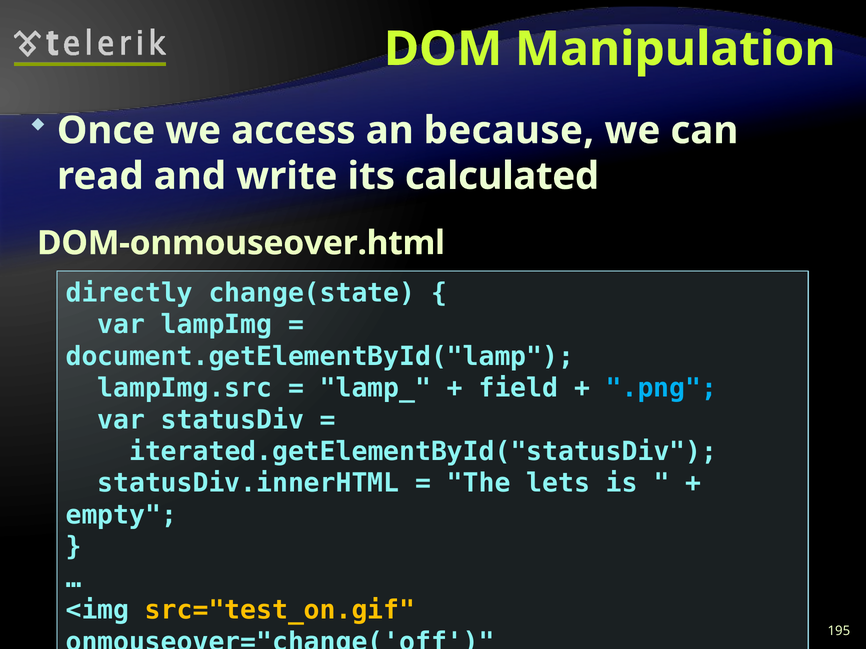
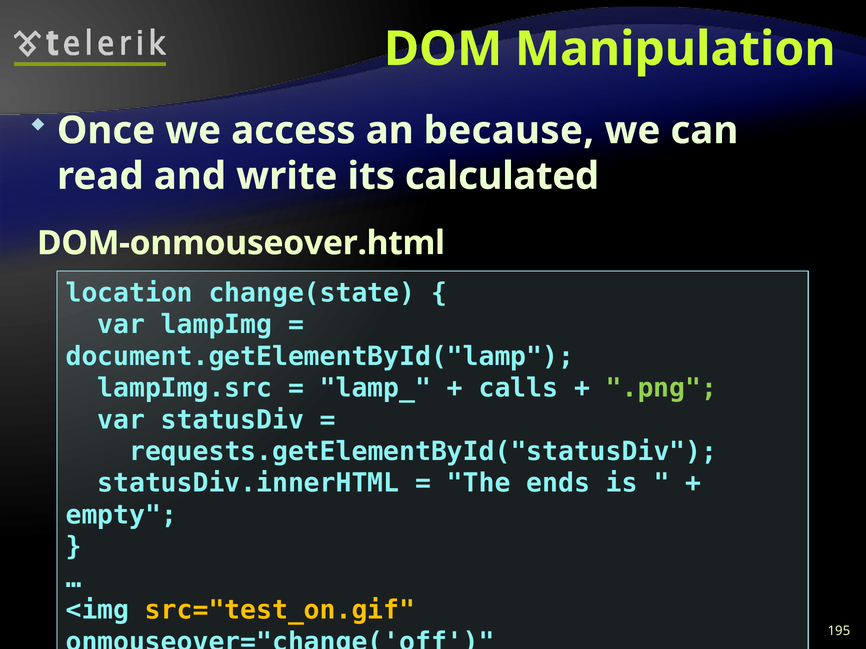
directly: directly -> location
field: field -> calls
.png colour: light blue -> light green
iterated.getElementById("statusDiv: iterated.getElementById("statusDiv -> requests.getElementById("statusDiv
lets: lets -> ends
